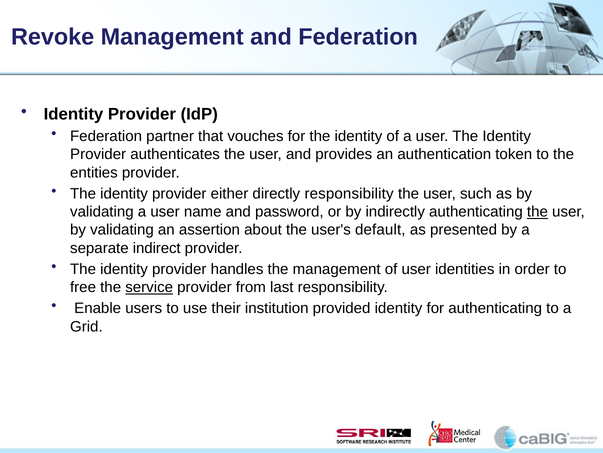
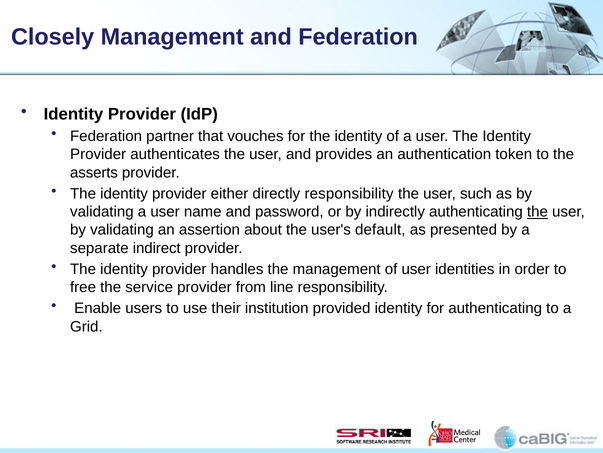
Revoke: Revoke -> Closely
entities: entities -> asserts
service underline: present -> none
last: last -> line
